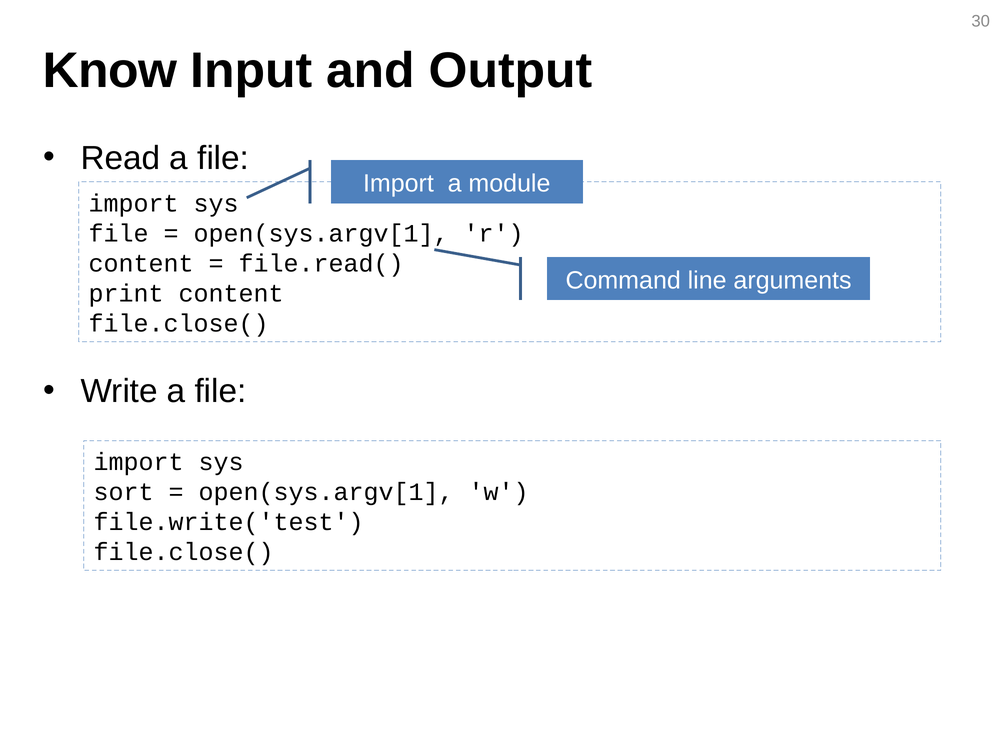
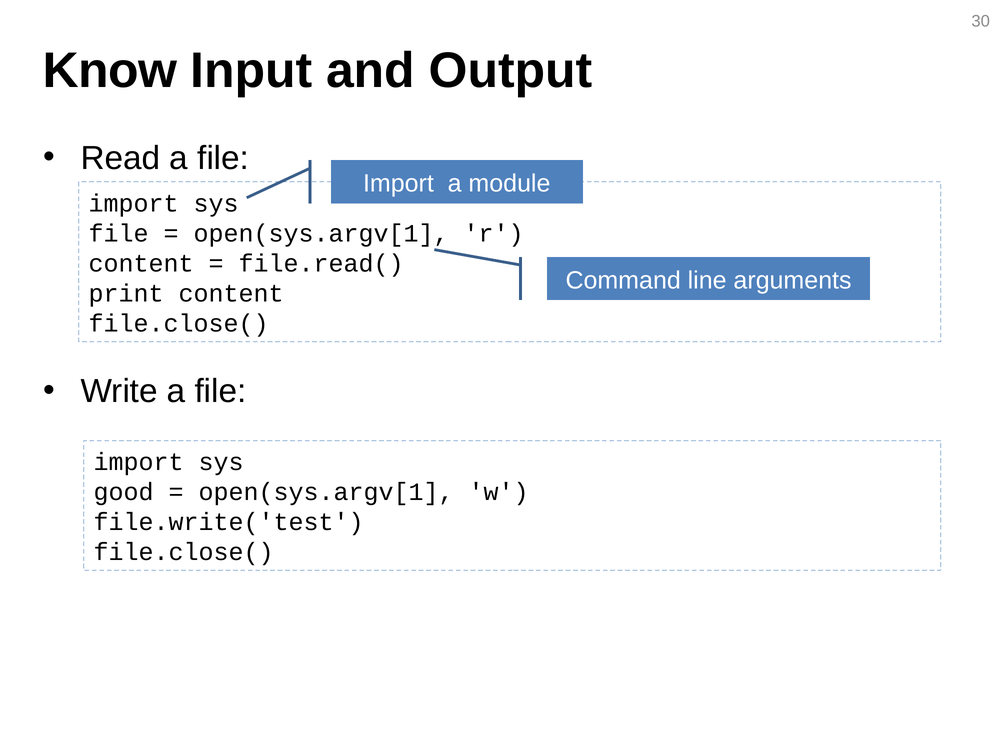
sort: sort -> good
